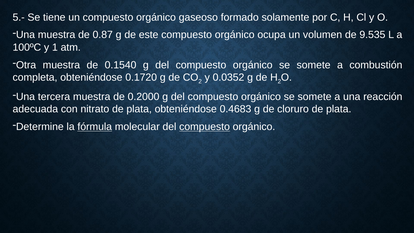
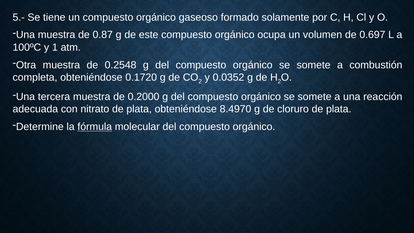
9.535: 9.535 -> 0.697
0.1540: 0.1540 -> 0.2548
0.4683: 0.4683 -> 8.4970
compuesto at (205, 127) underline: present -> none
